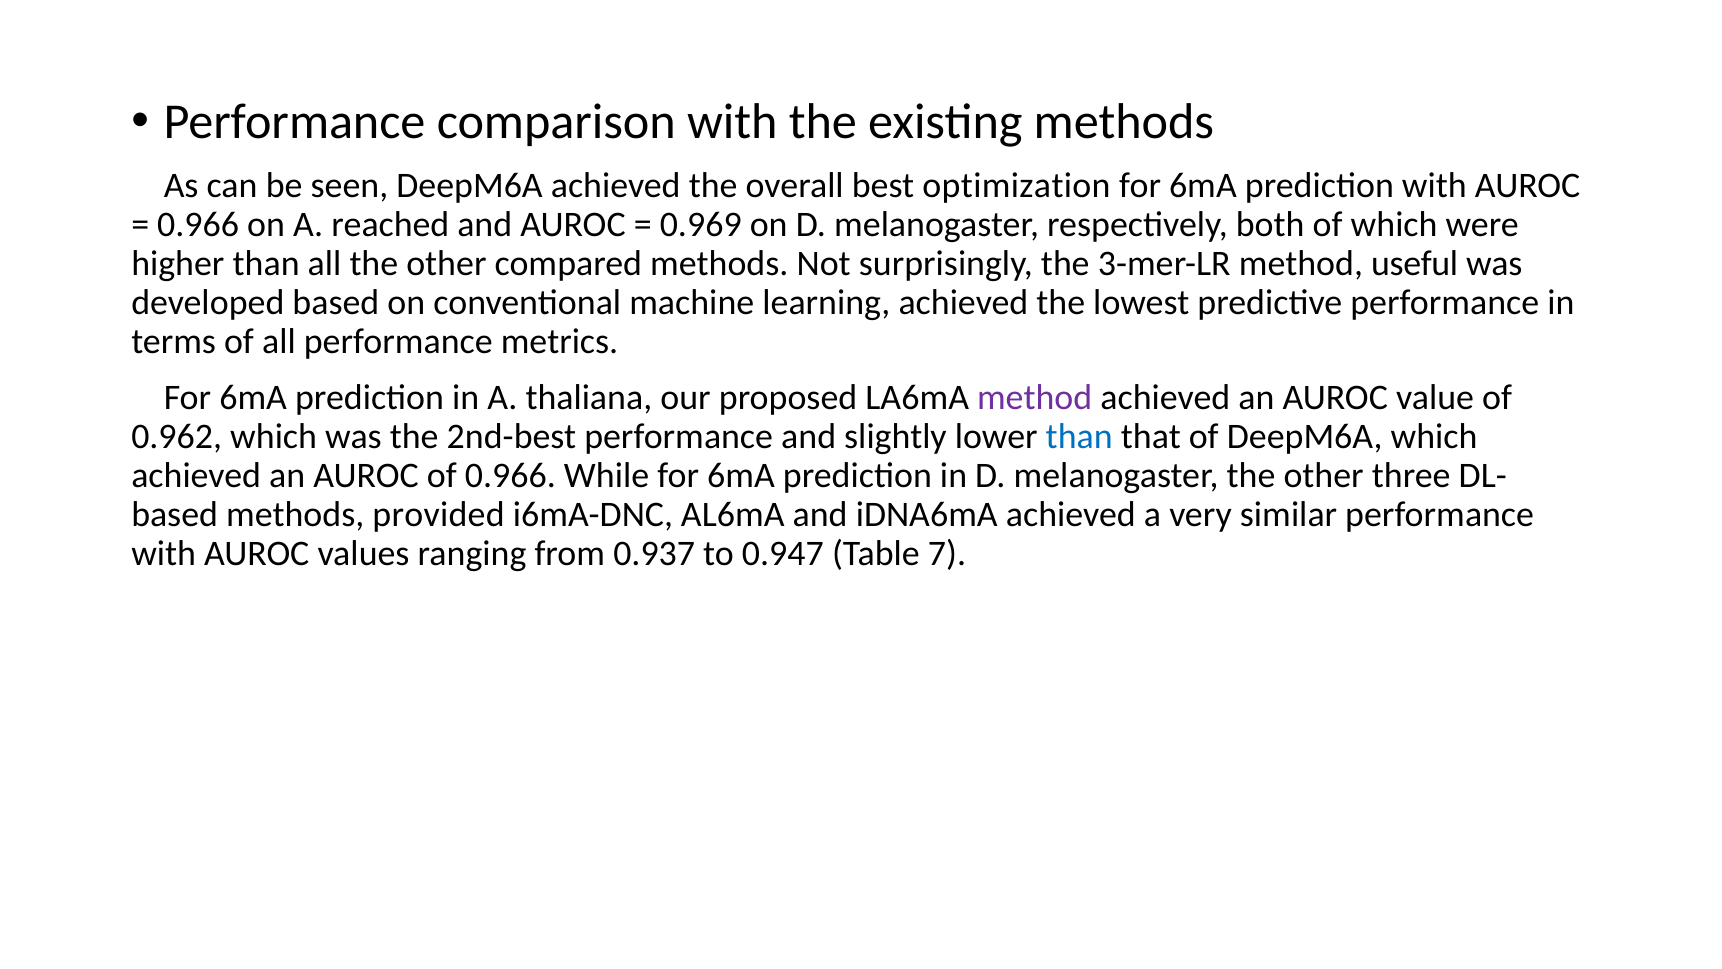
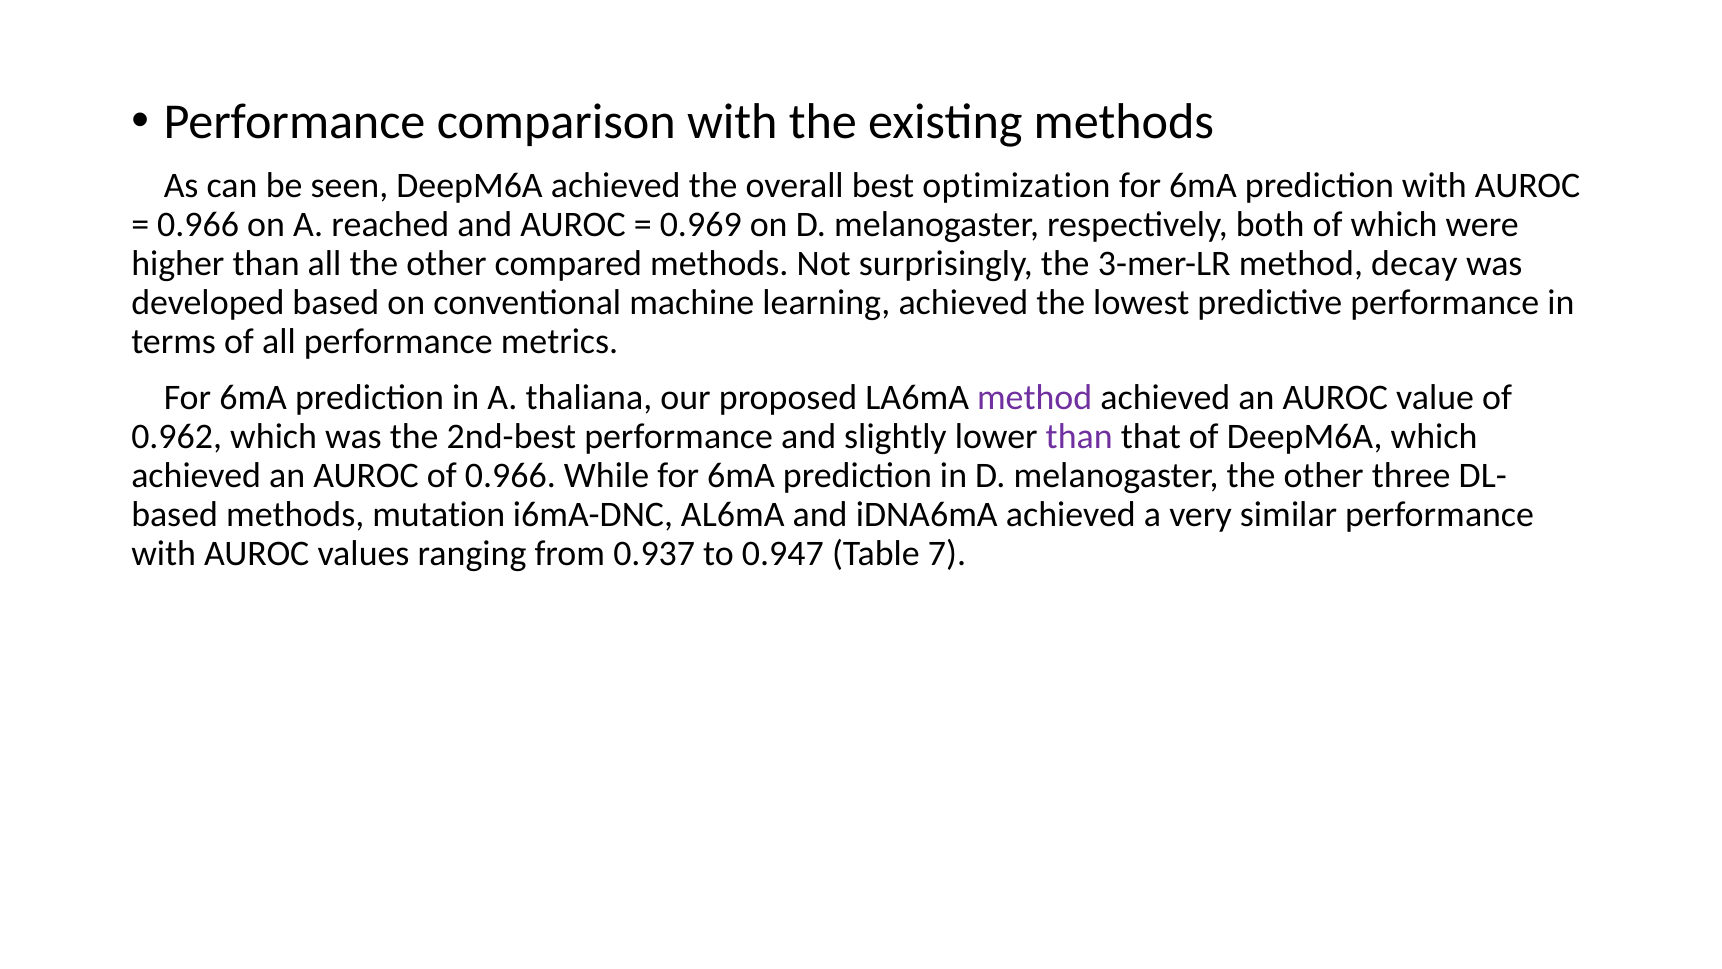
useful: useful -> decay
than at (1079, 437) colour: blue -> purple
provided: provided -> mutation
